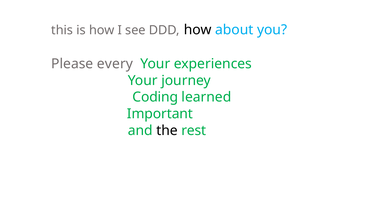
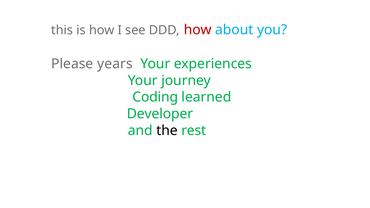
how at (198, 30) colour: black -> red
every: every -> years
Important: Important -> Developer
